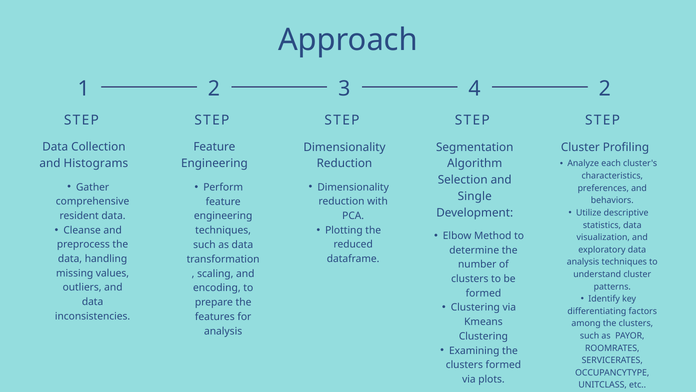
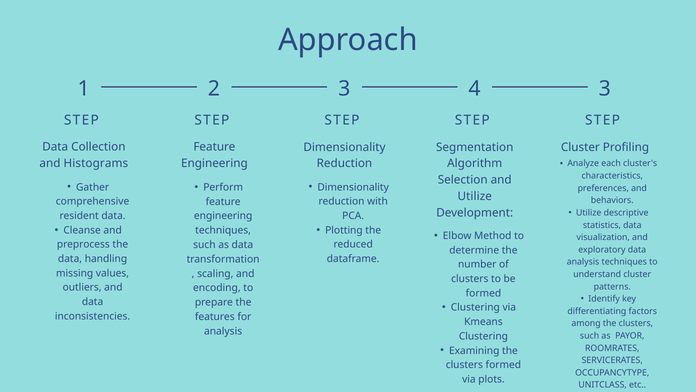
4 2: 2 -> 3
Single at (475, 196): Single -> Utilize
